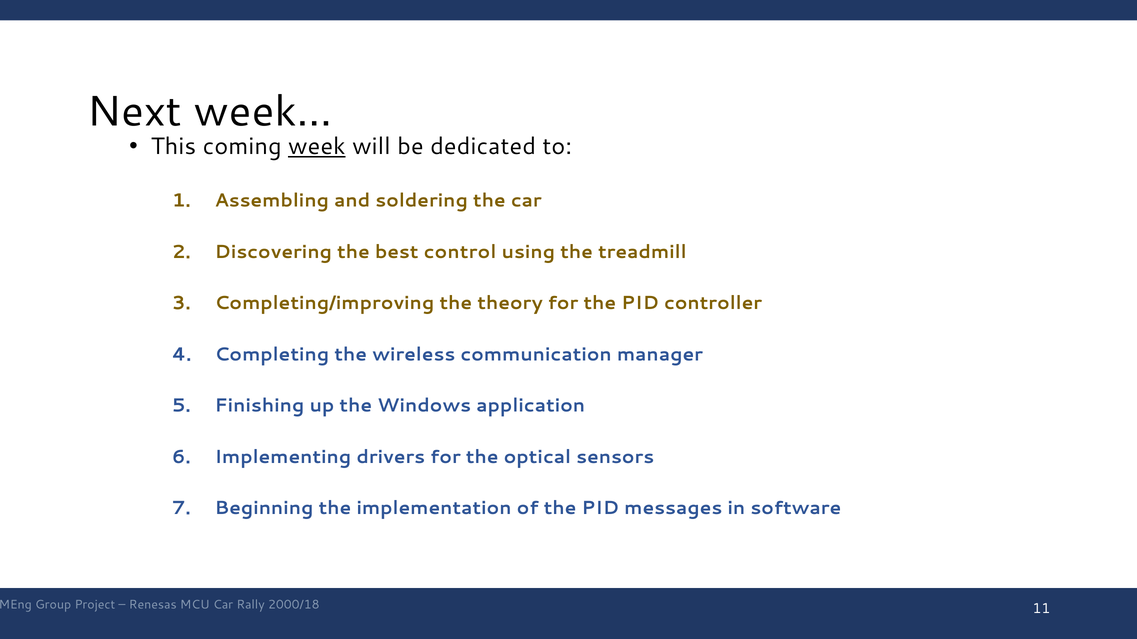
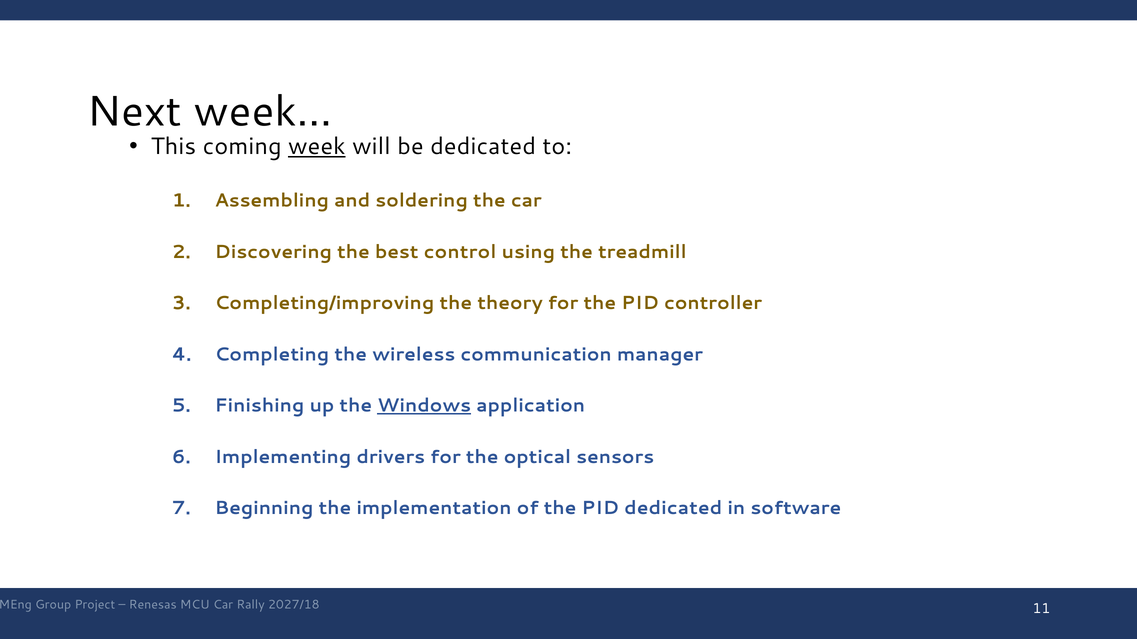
Windows underline: none -> present
PID messages: messages -> dedicated
2000/18: 2000/18 -> 2027/18
